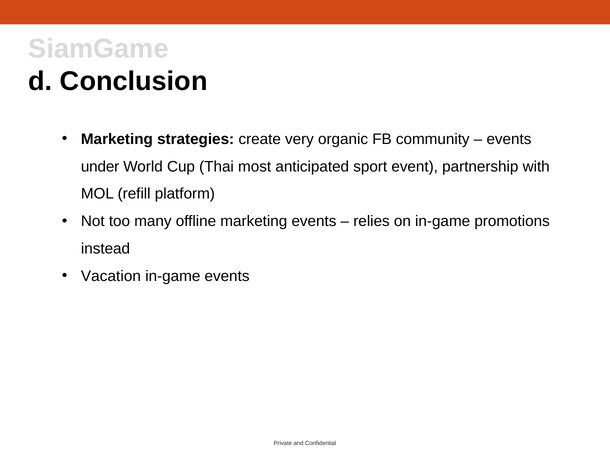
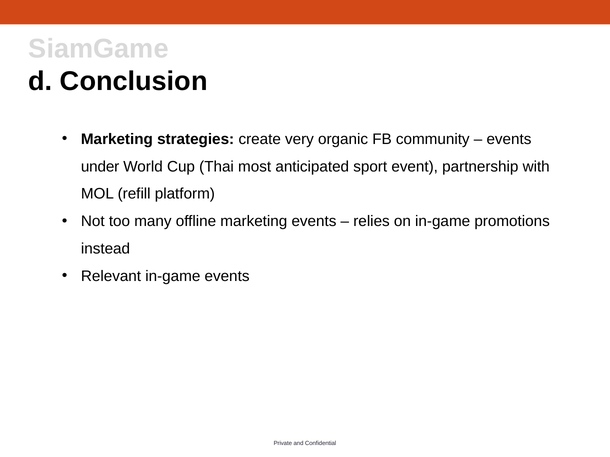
Vacation: Vacation -> Relevant
